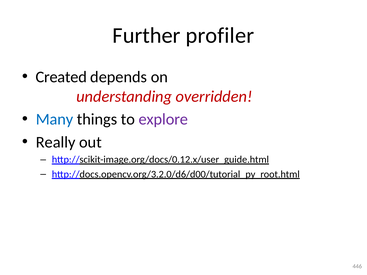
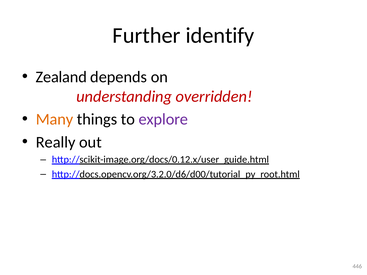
profiler: profiler -> identify
Created: Created -> Zealand
Many colour: blue -> orange
